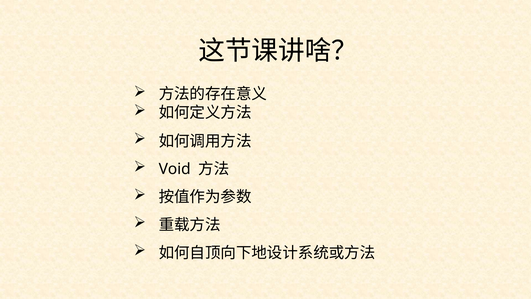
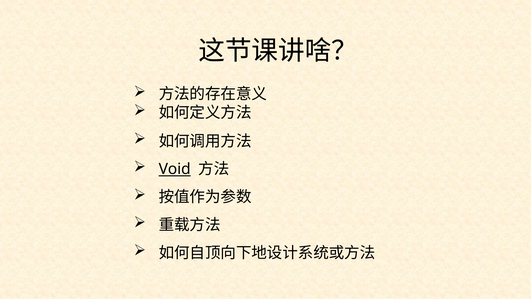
Void underline: none -> present
